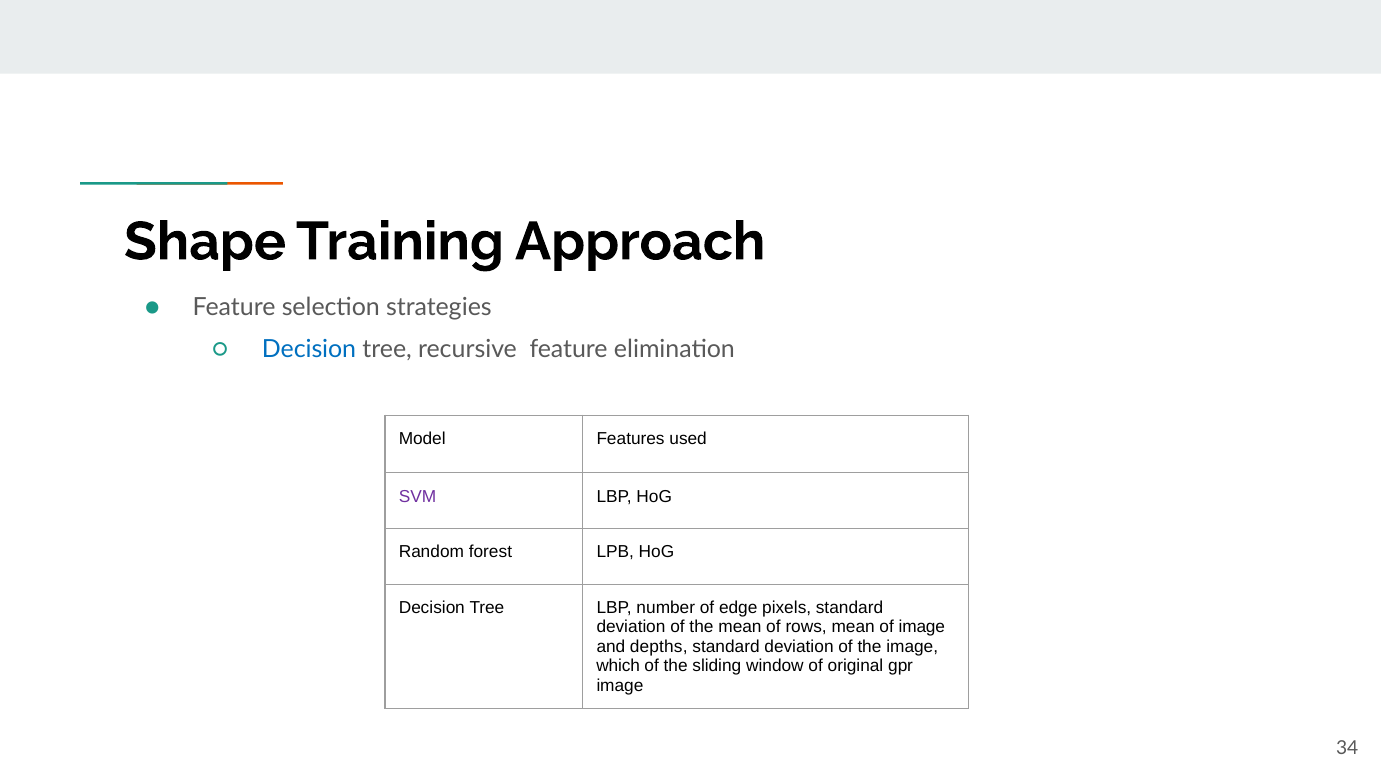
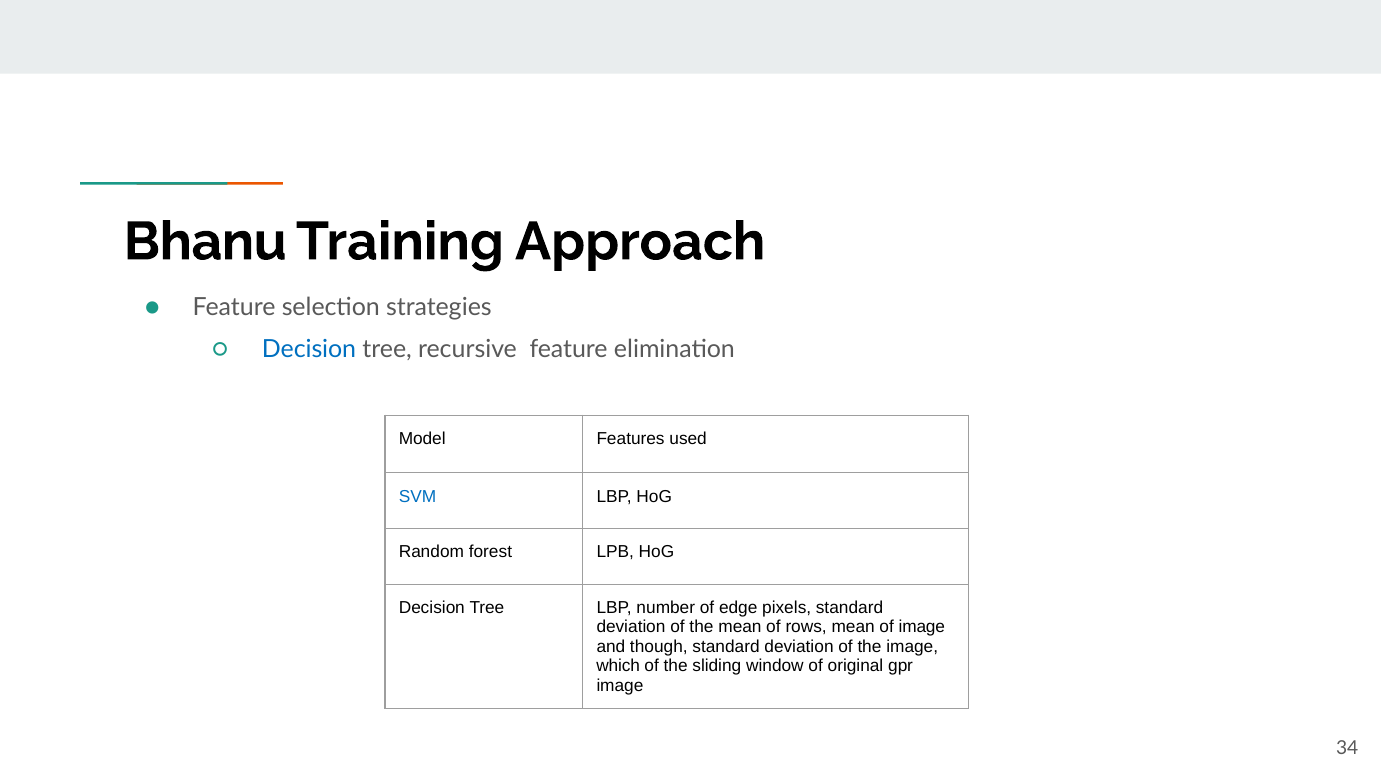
Shape: Shape -> Bhanu
SVM colour: purple -> blue
depths: depths -> though
